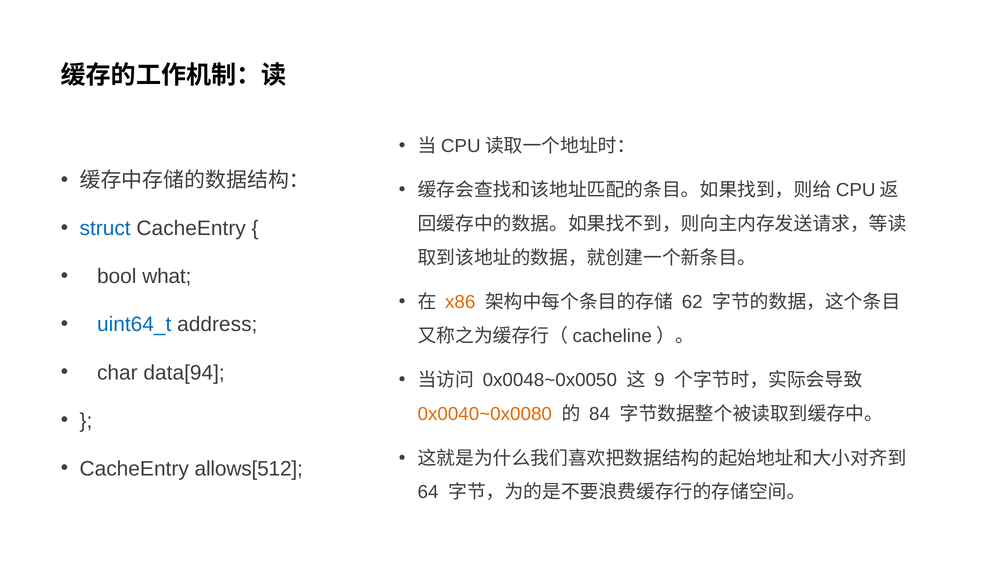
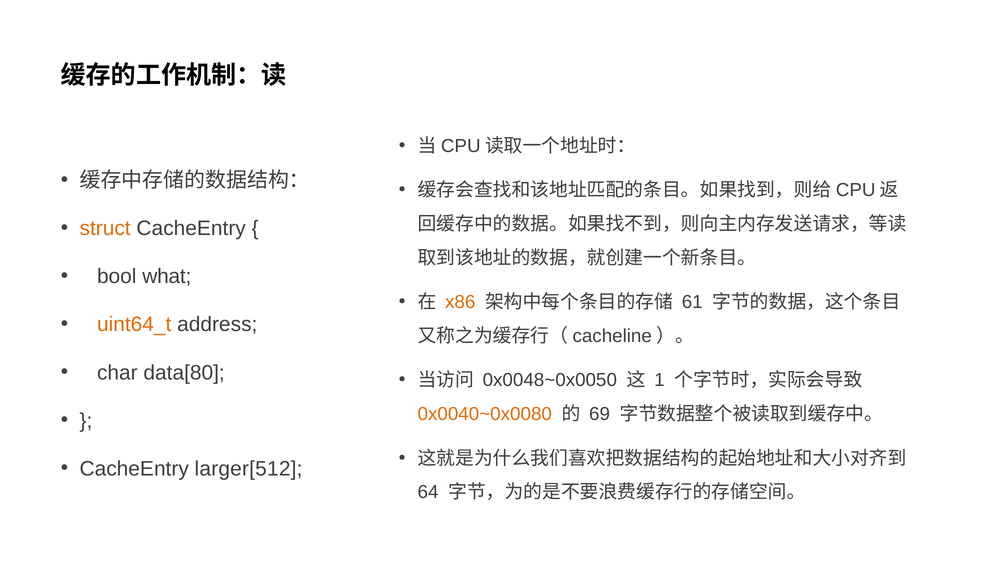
struct colour: blue -> orange
62: 62 -> 61
uint64_t colour: blue -> orange
data[94: data[94 -> data[80
9: 9 -> 1
84: 84 -> 69
allows[512: allows[512 -> larger[512
